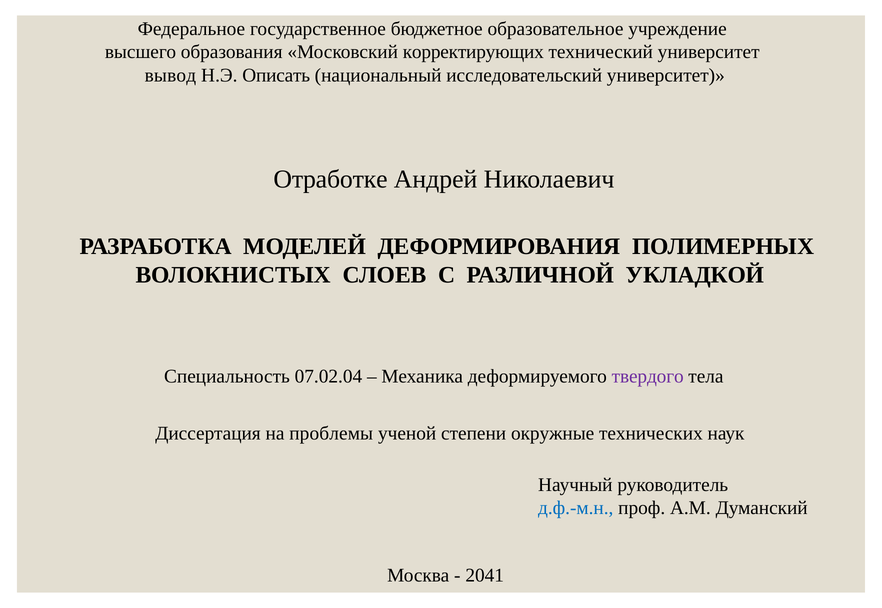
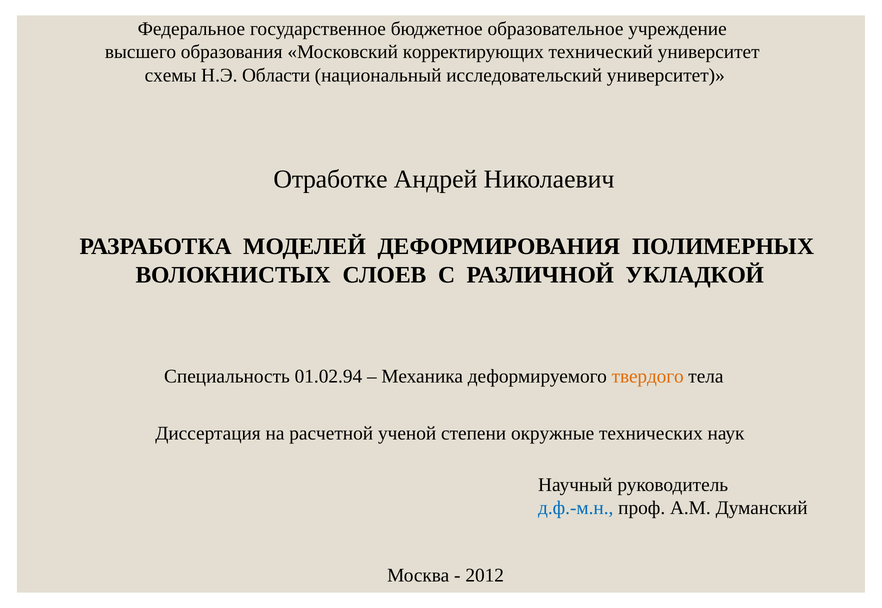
вывод: вывод -> схемы
Описать: Описать -> Области
07.02.04: 07.02.04 -> 01.02.94
твердого colour: purple -> orange
проблемы: проблемы -> расчетной
2041: 2041 -> 2012
